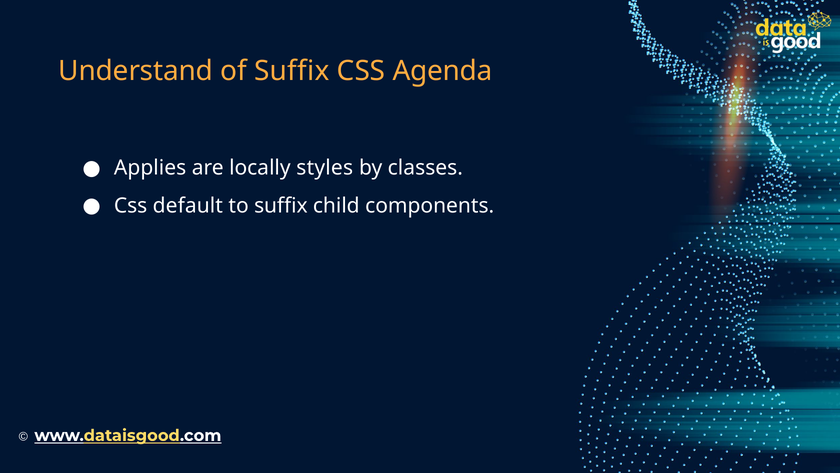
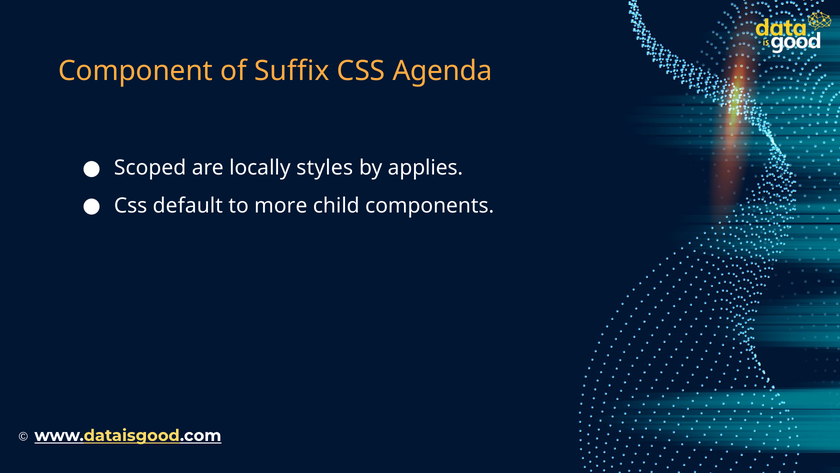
Understand: Understand -> Component
Applies: Applies -> Scoped
classes: classes -> applies
to suffix: suffix -> more
